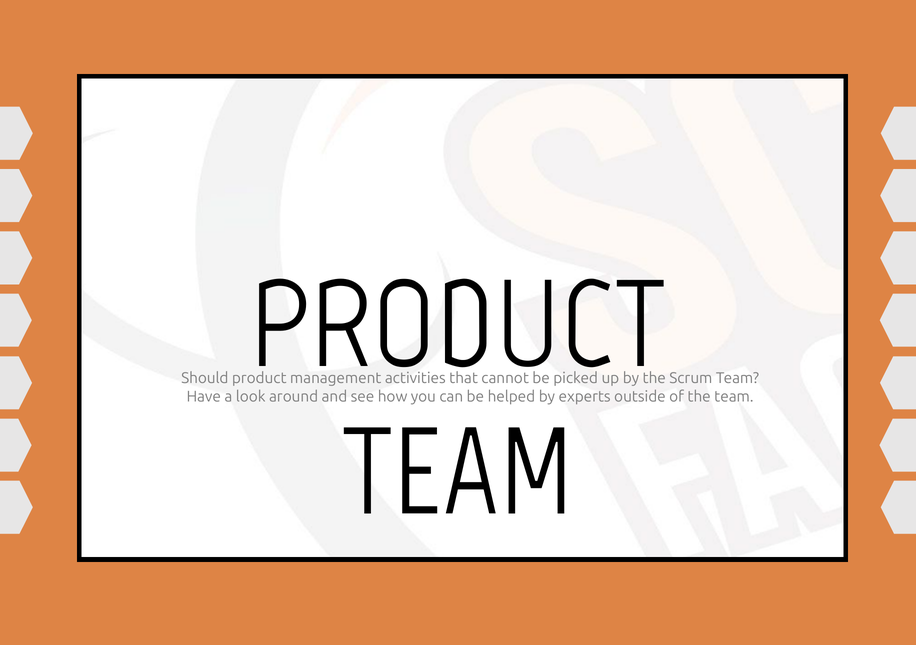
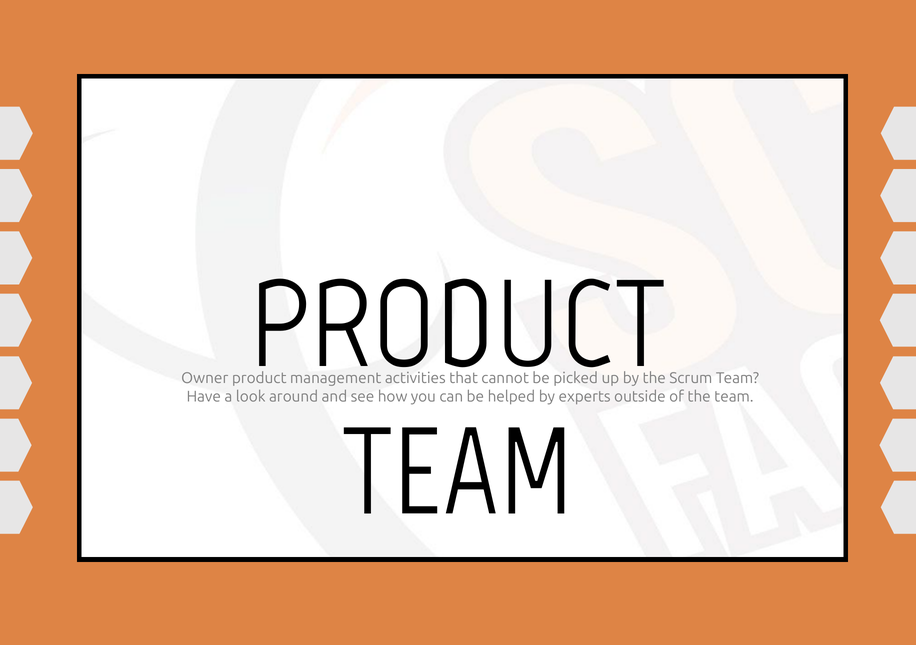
Should: Should -> Owner
